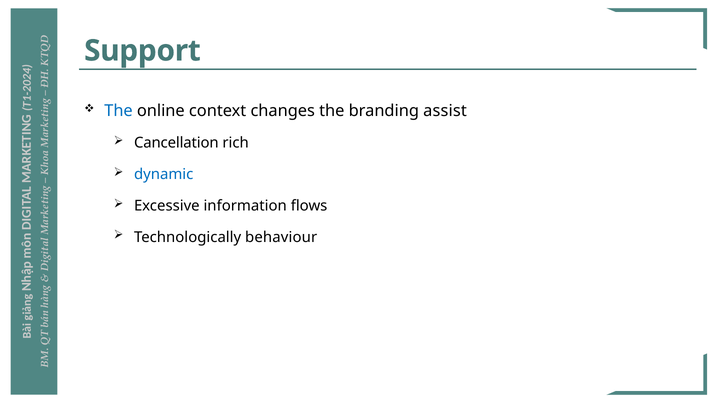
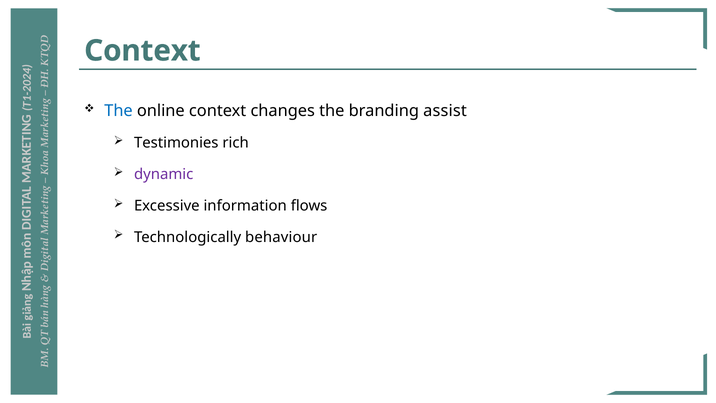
Support at (142, 51): Support -> Context
Cancellation: Cancellation -> Testimonies
dynamic colour: blue -> purple
